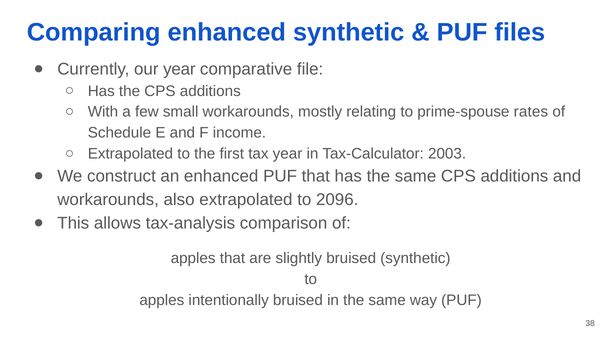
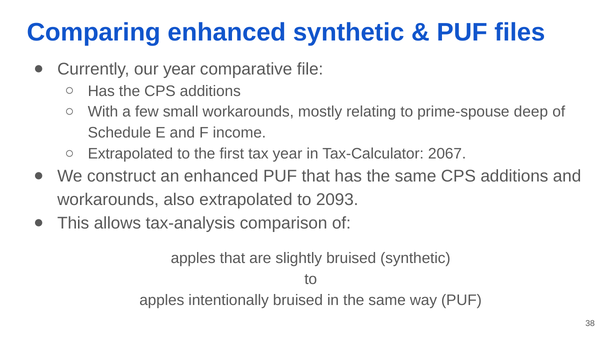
rates: rates -> deep
2003: 2003 -> 2067
2096: 2096 -> 2093
